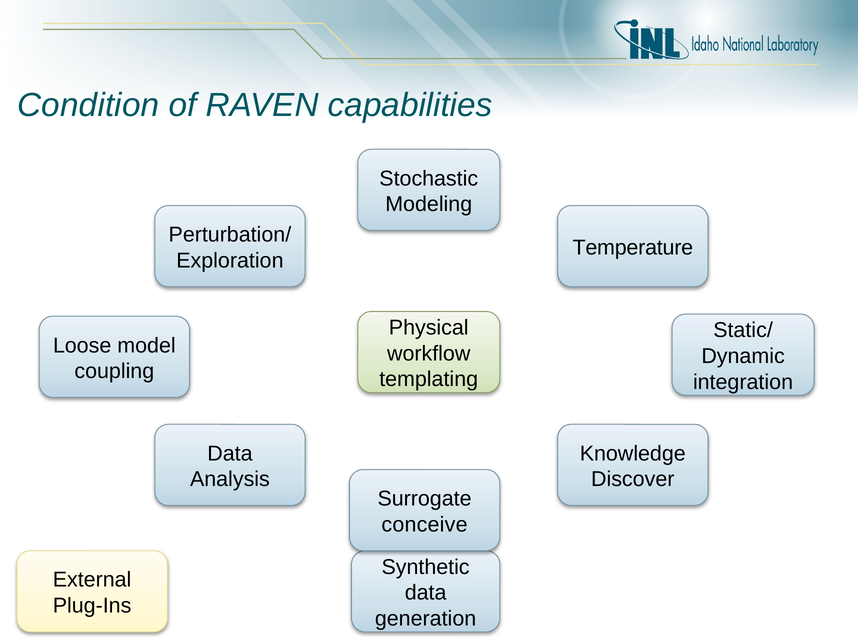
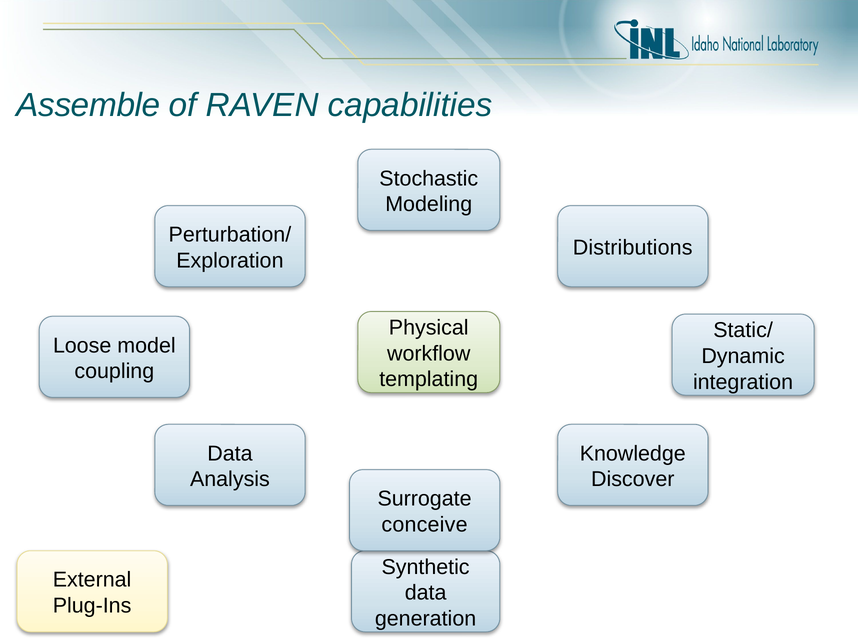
Condition: Condition -> Assemble
Temperature: Temperature -> Distributions
